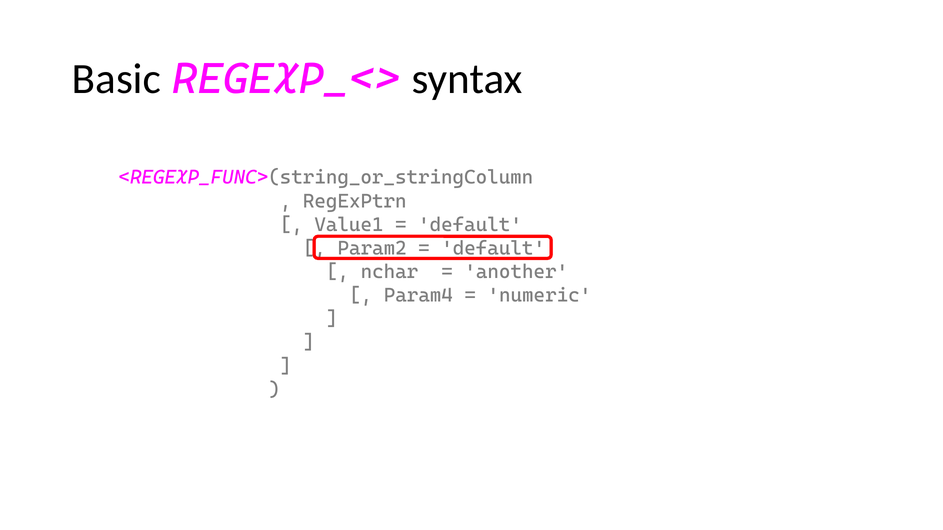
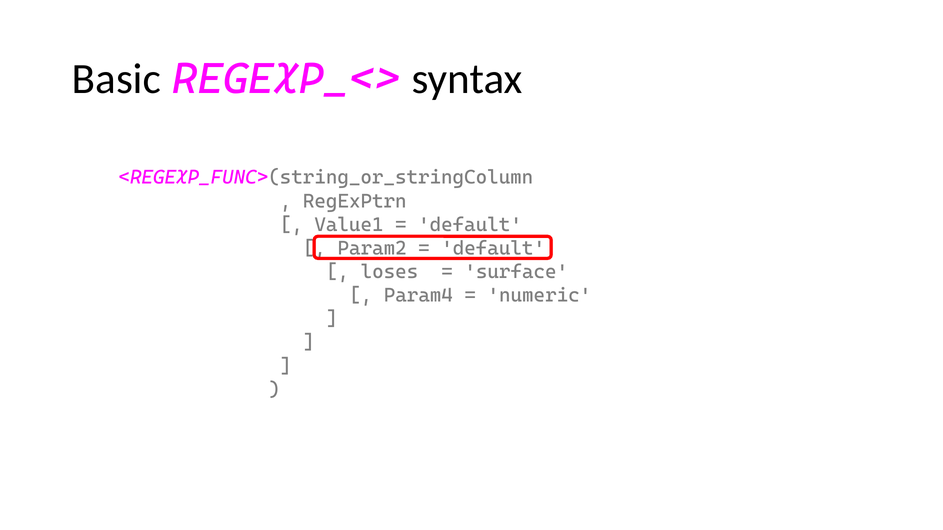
nchar: nchar -> loses
another: another -> surface
